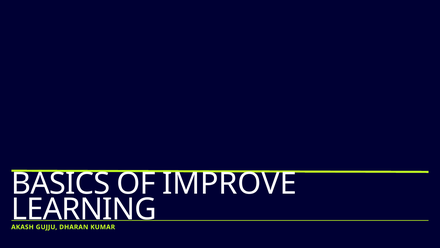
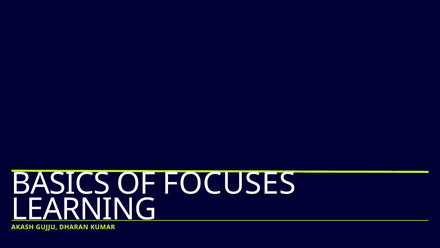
IMPROVE: IMPROVE -> FOCUSES
